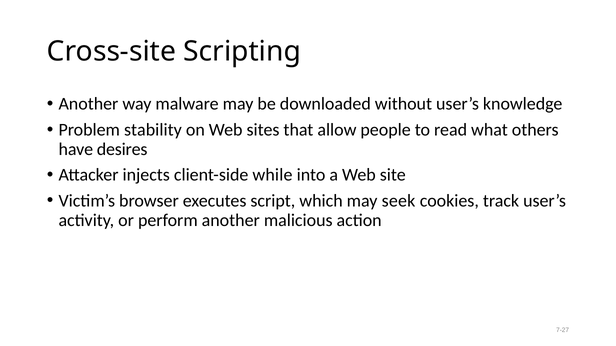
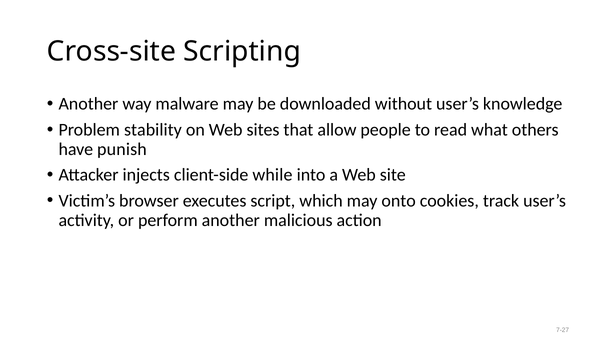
desires: desires -> punish
seek: seek -> onto
